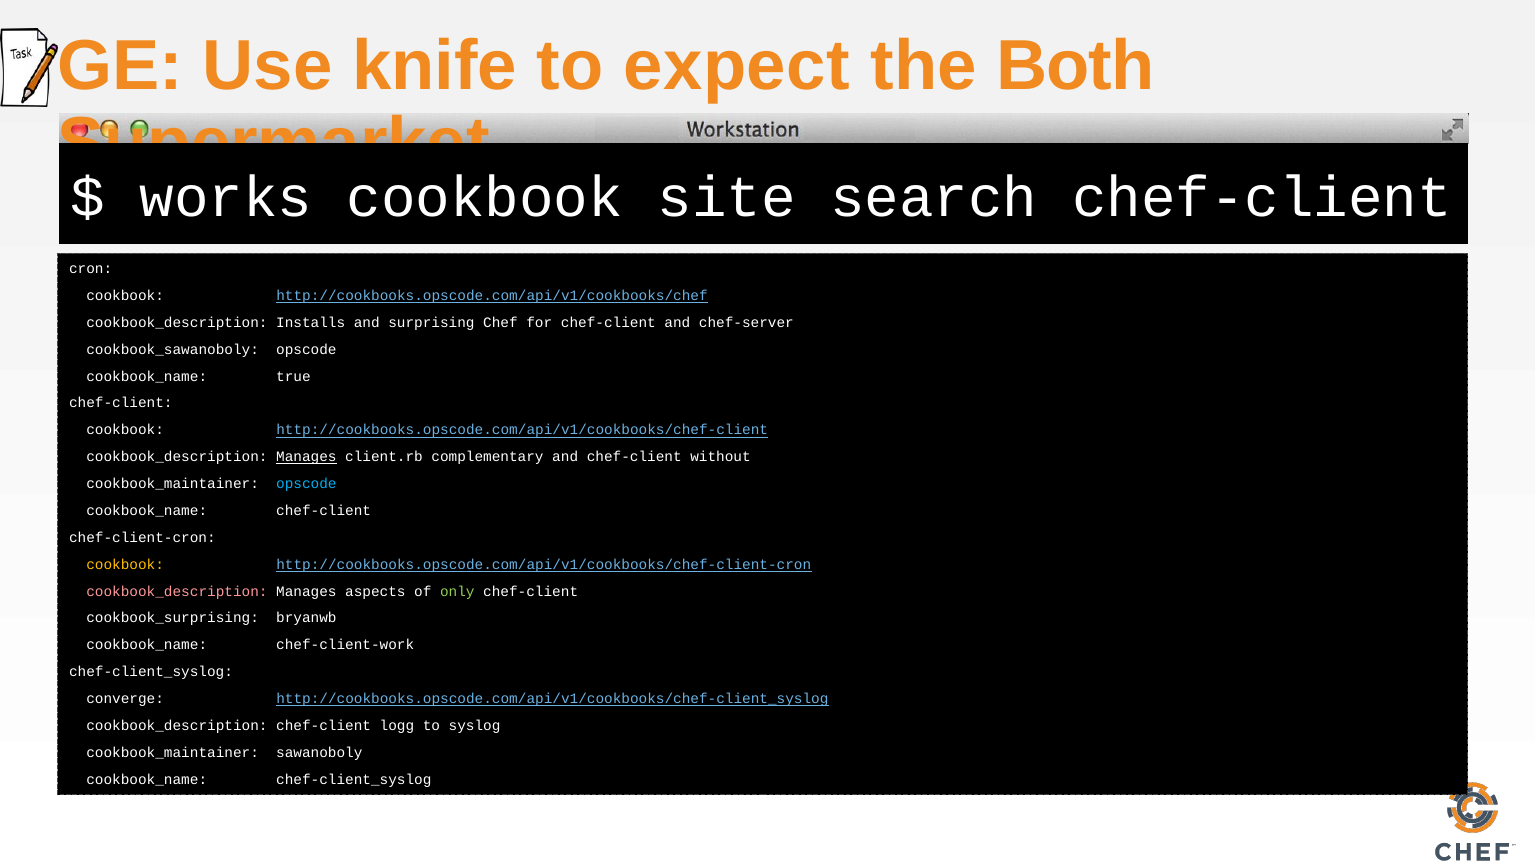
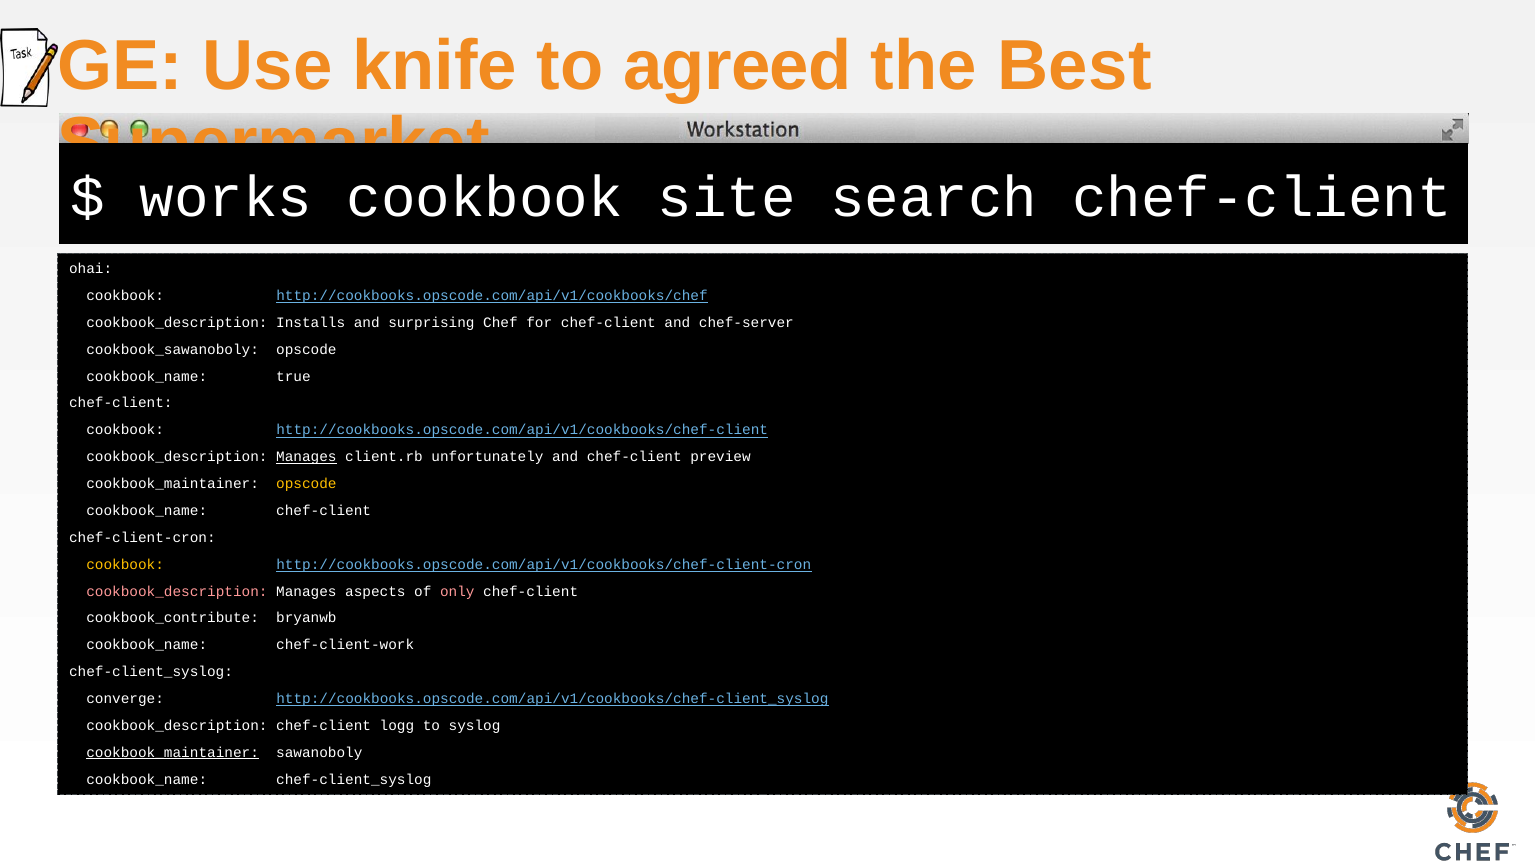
expect: expect -> agreed
Both: Both -> Best
cron: cron -> ohai
complementary: complementary -> unfortunately
without: without -> preview
opscode at (306, 483) colour: light blue -> yellow
only colour: light green -> pink
cookbook_surprising: cookbook_surprising -> cookbook_contribute
cookbook_maintainer at (173, 752) underline: none -> present
